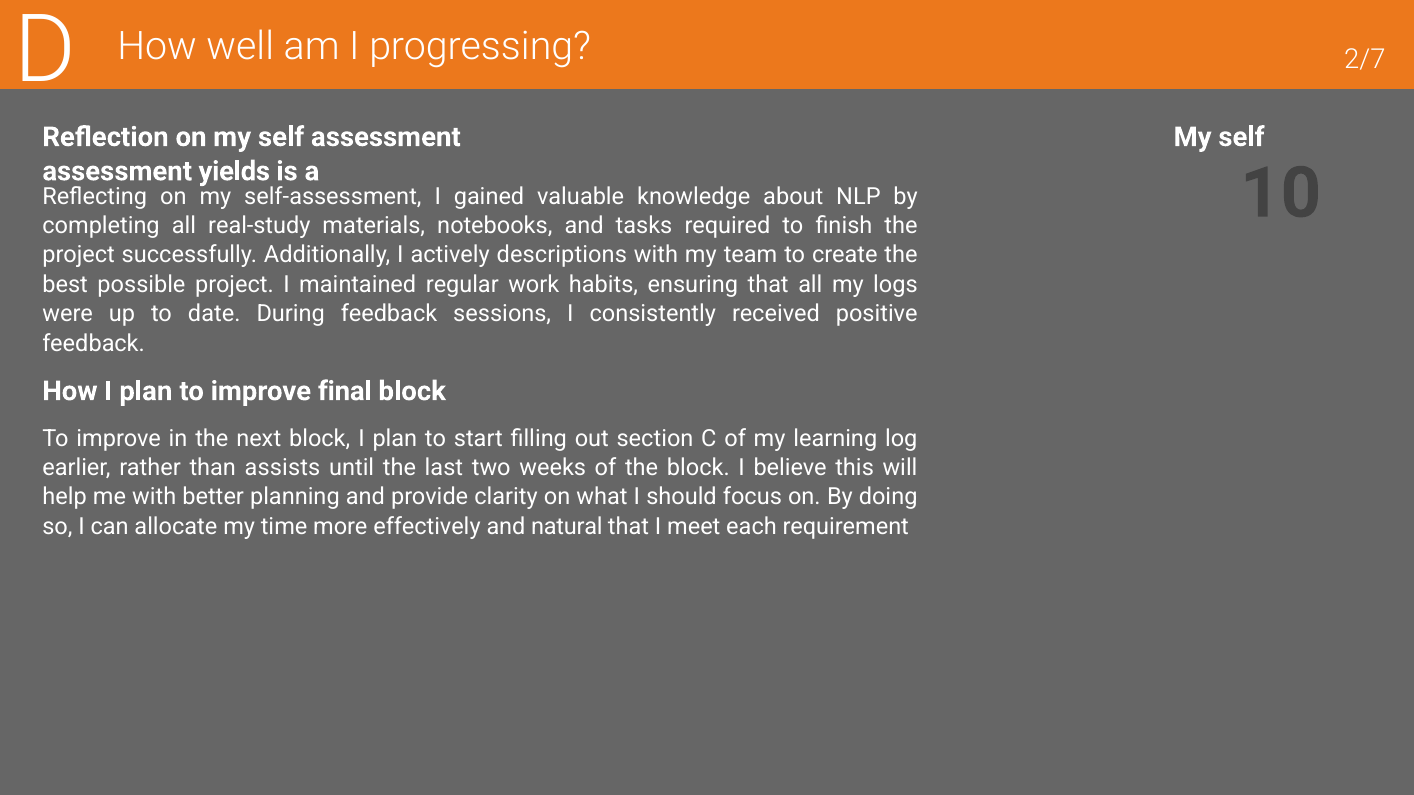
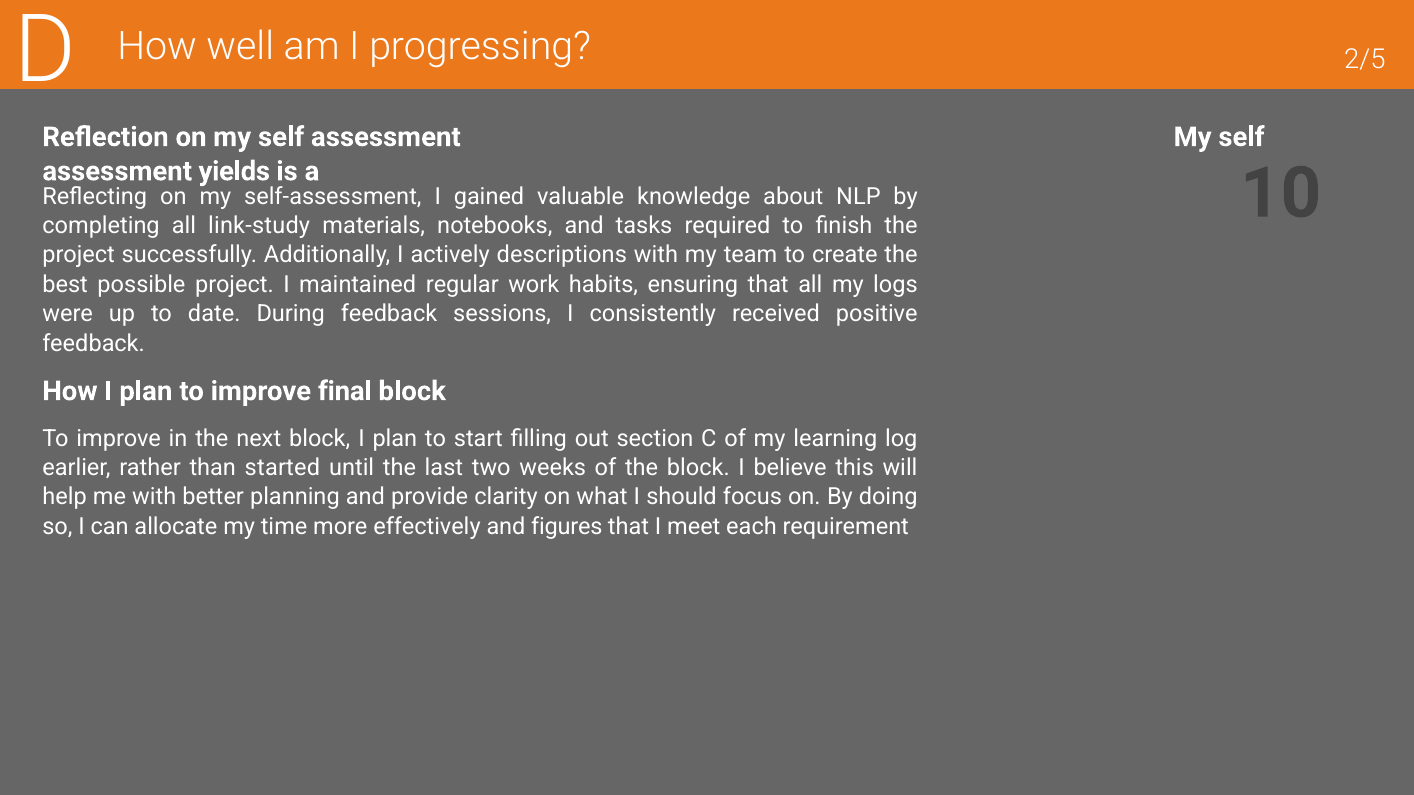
2/7: 2/7 -> 2/5
real-study: real-study -> link-study
assists: assists -> started
natural: natural -> figures
